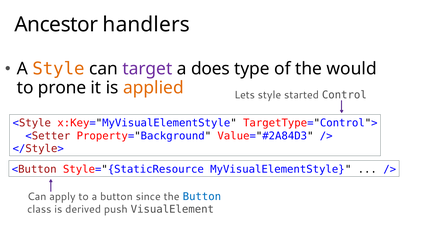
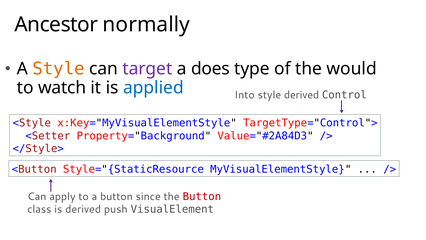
handlers: handlers -> normally
prone: prone -> watch
applied colour: orange -> blue
Lets: Lets -> Into
style started: started -> derived
Button at (202, 196) colour: blue -> red
